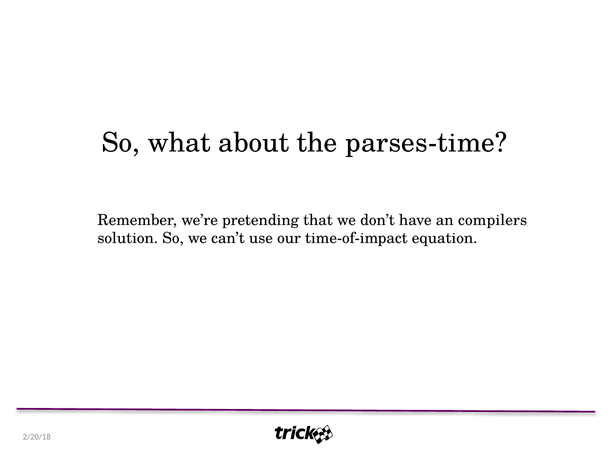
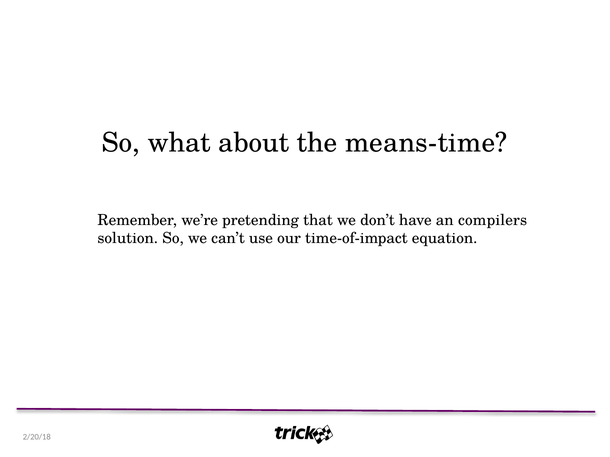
parses-time: parses-time -> means-time
